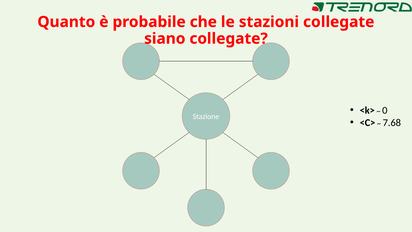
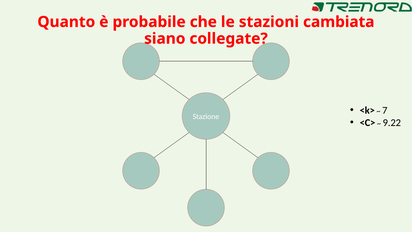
stazioni collegate: collegate -> cambiata
0: 0 -> 7
7.68: 7.68 -> 9.22
